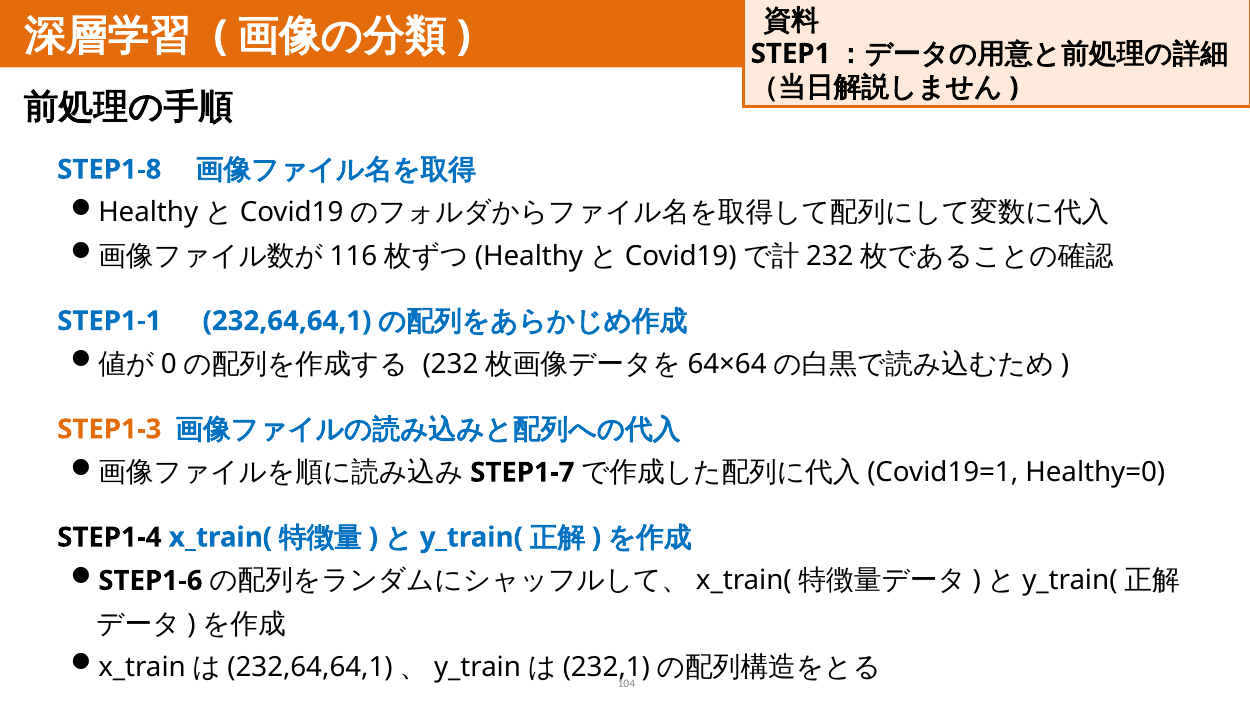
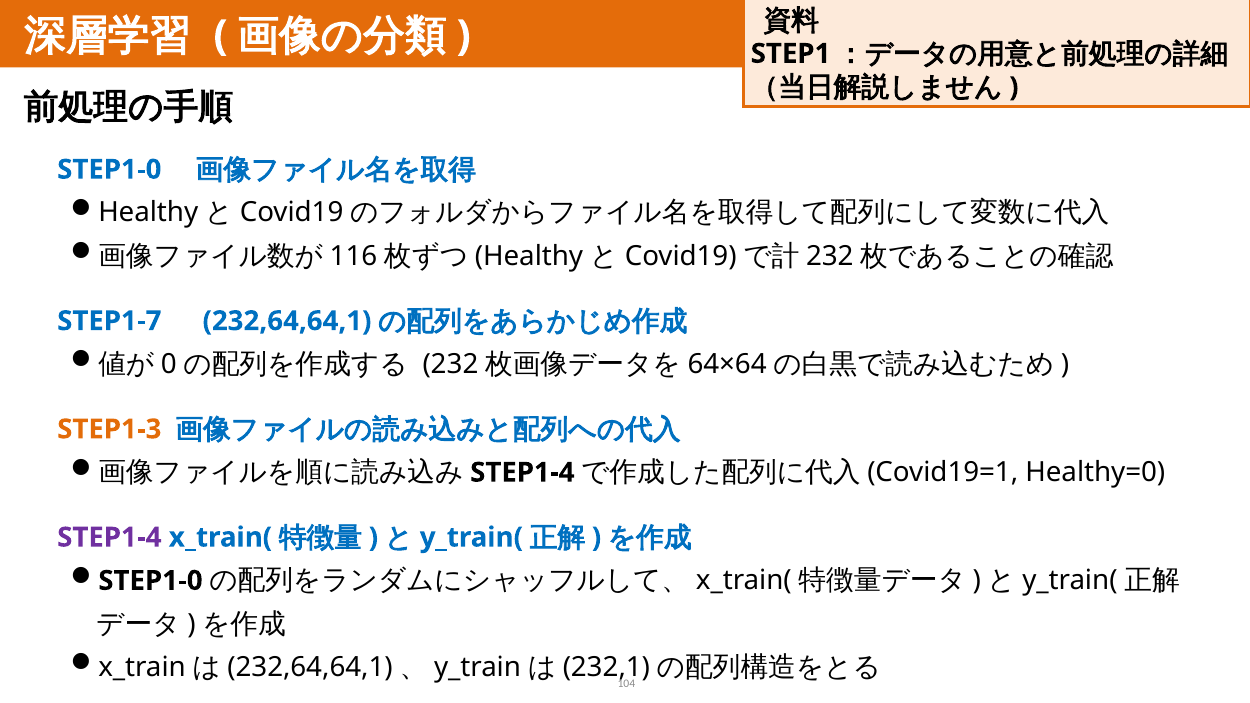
STEP1-8 at (109, 170): STEP1-8 -> STEP1-0
STEP1-1: STEP1-1 -> STEP1-7
STEP1-7 at (522, 473): STEP1-7 -> STEP1-4
STEP1-4 at (109, 537) colour: black -> purple
STEP1-6 at (150, 581): STEP1-6 -> STEP1-0
